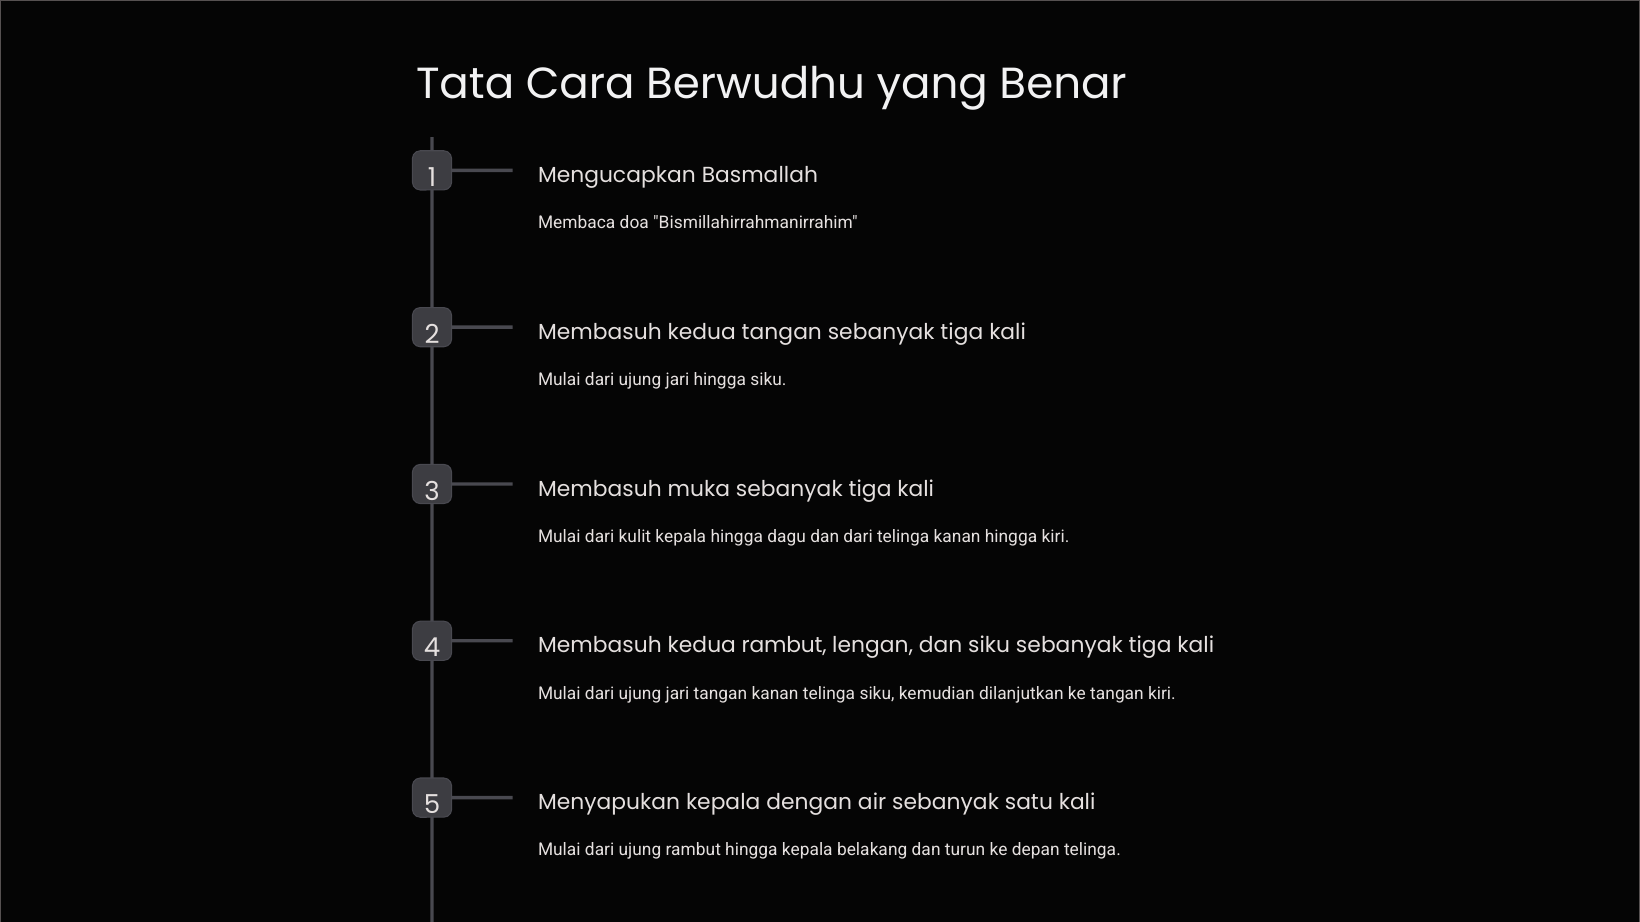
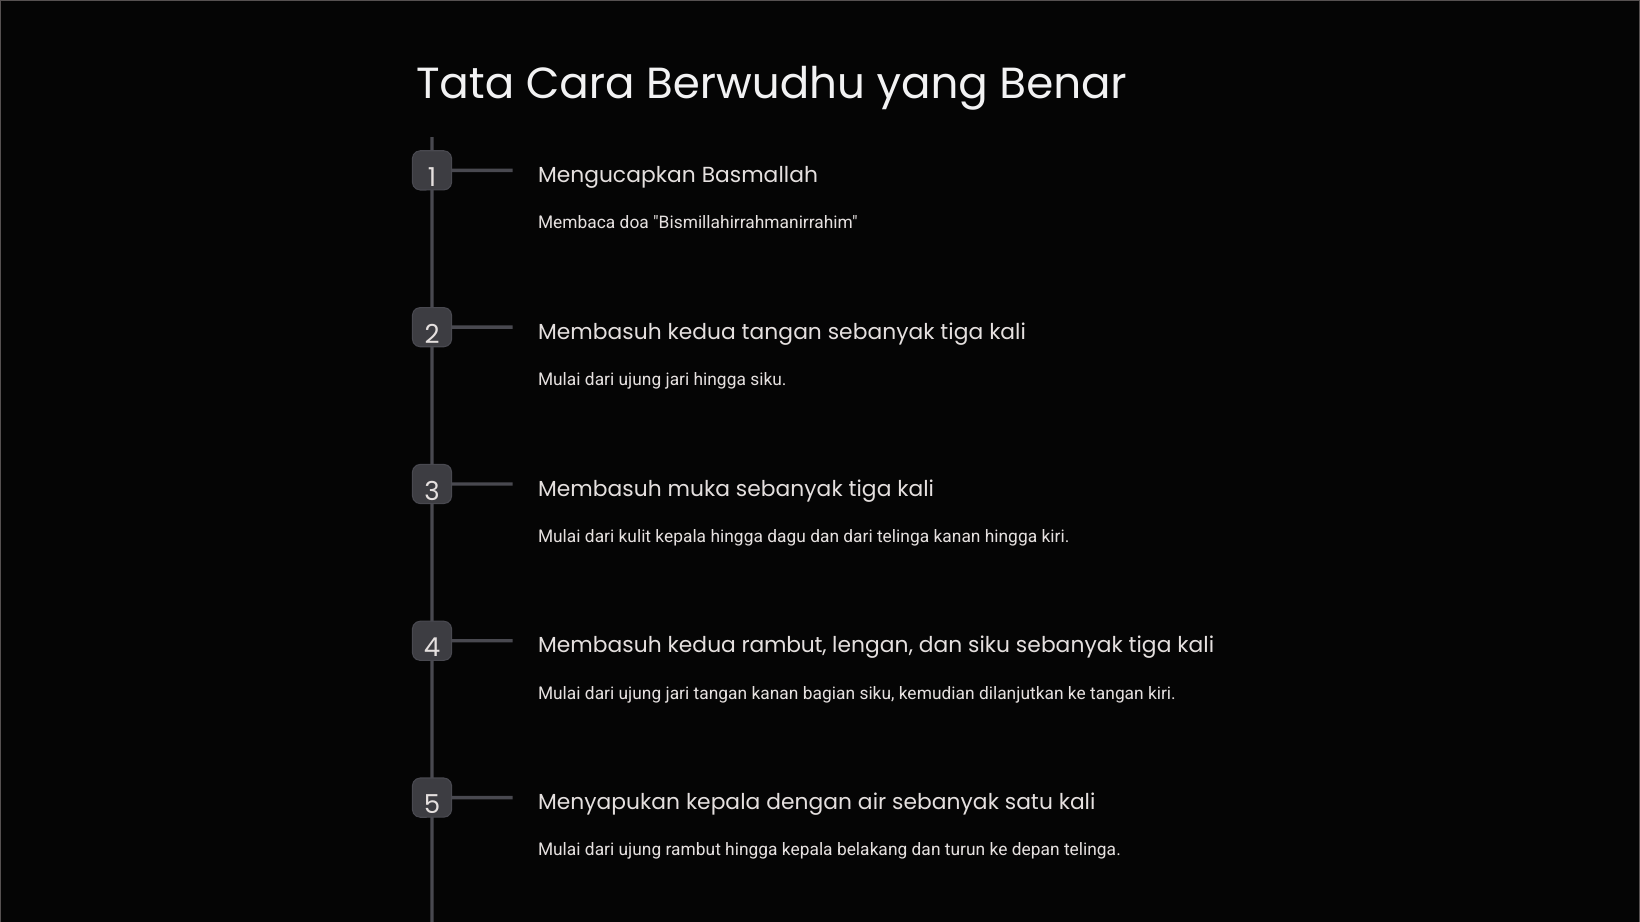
kanan telinga: telinga -> bagian
